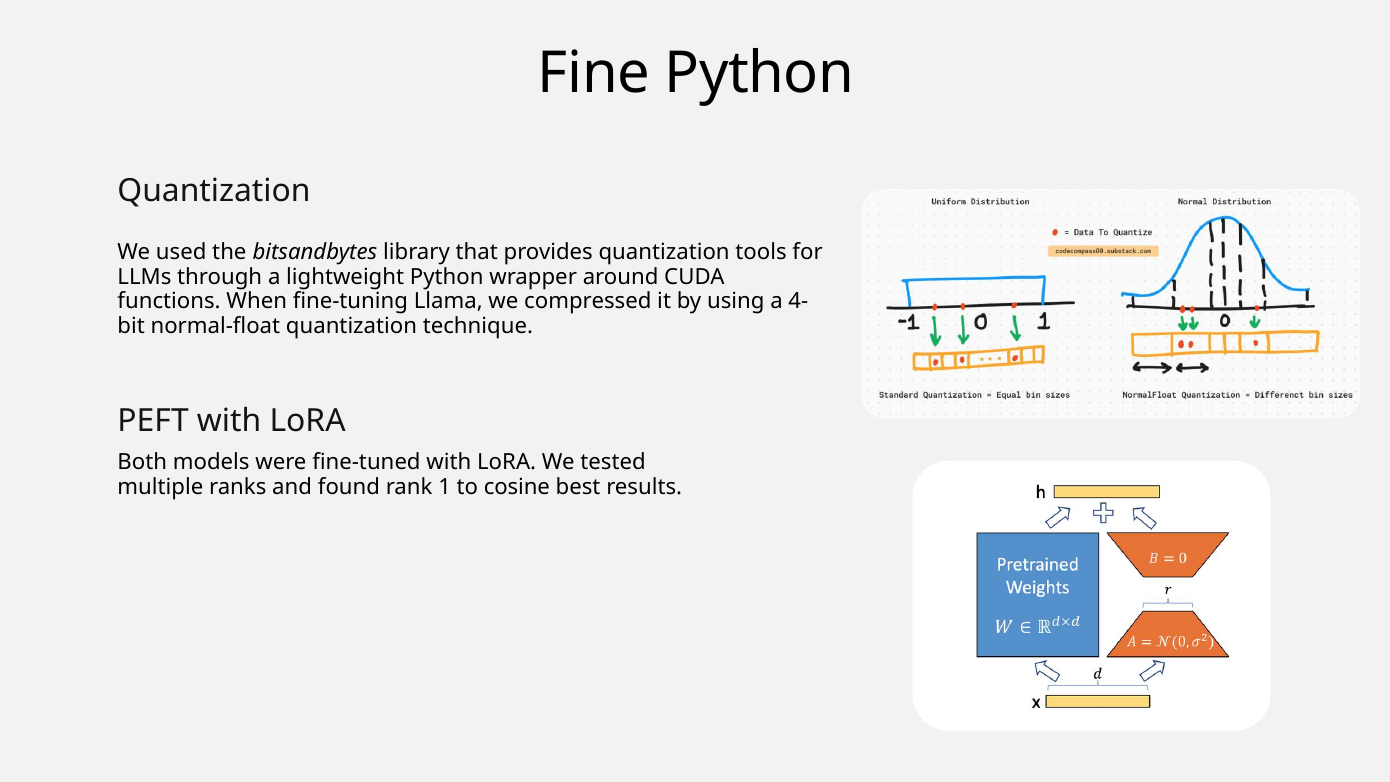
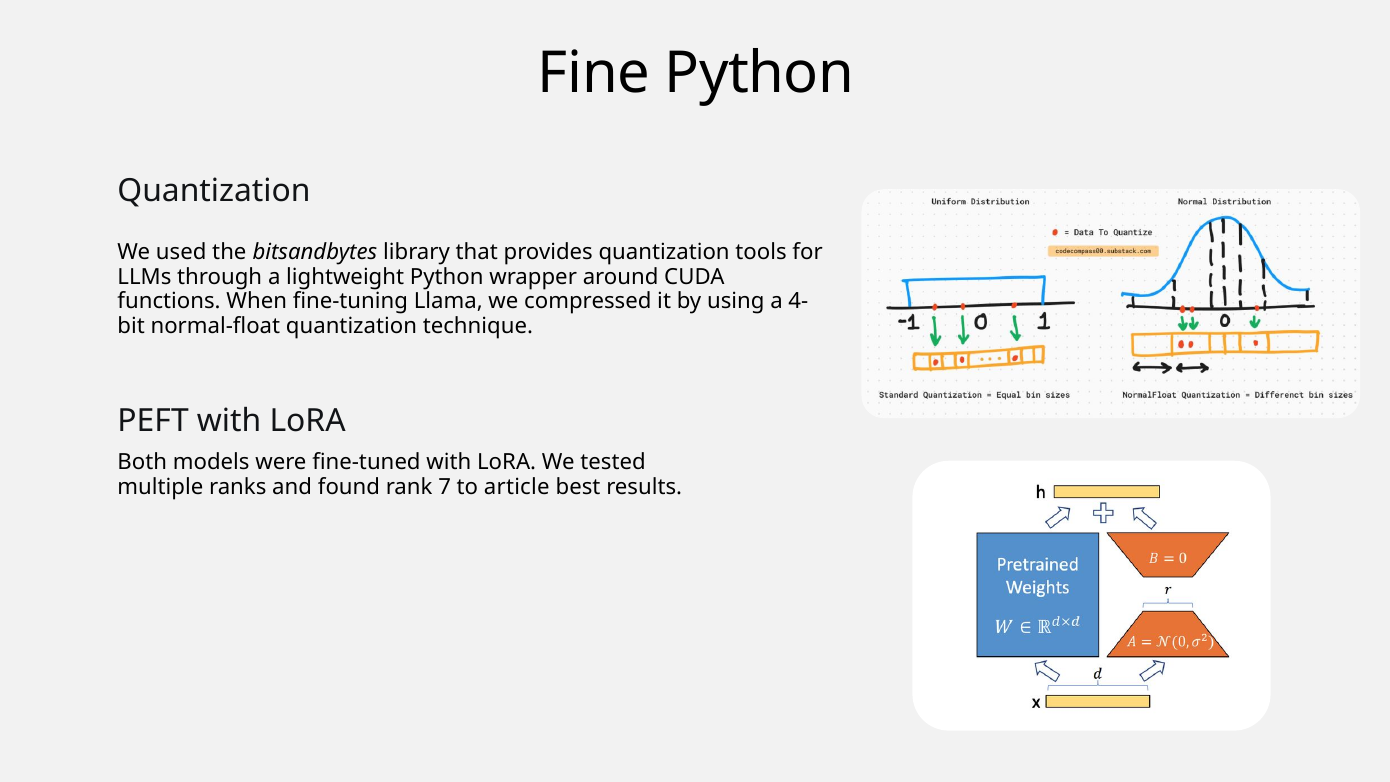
1: 1 -> 7
cosine: cosine -> article
